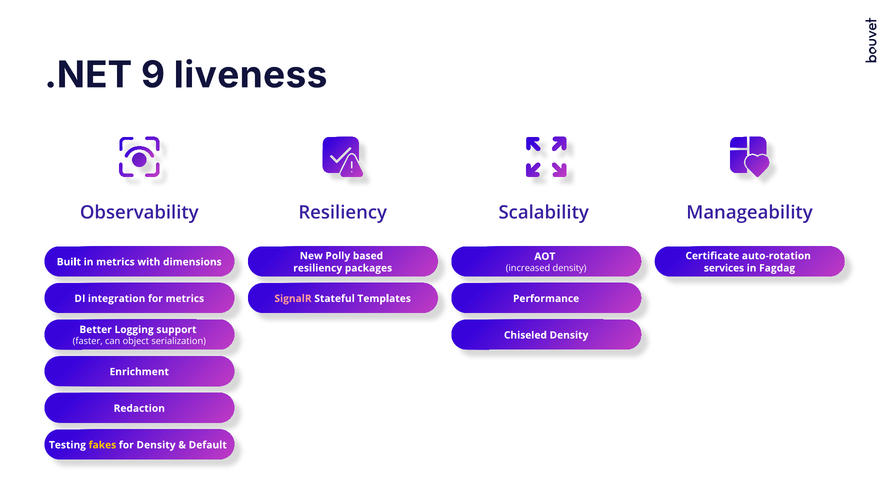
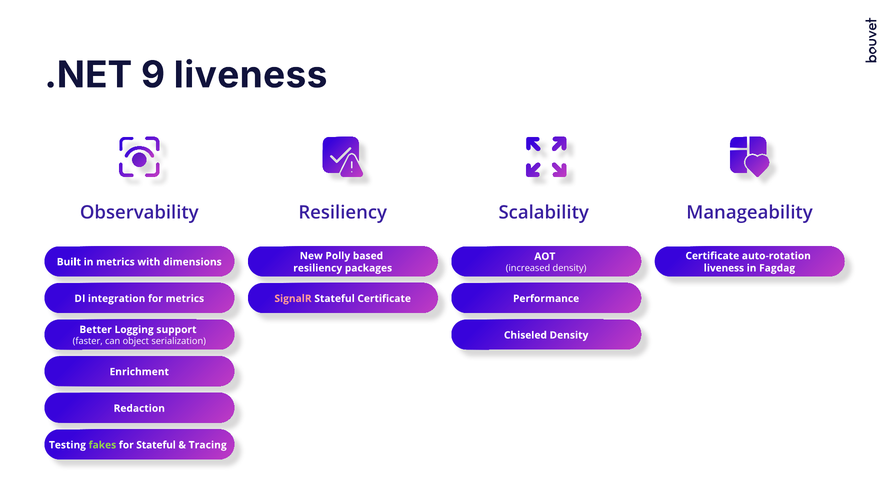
services at (724, 268): services -> liveness
Stateful Templates: Templates -> Certificate
fakes colour: yellow -> light green
for Density: Density -> Stateful
Default: Default -> Tracing
